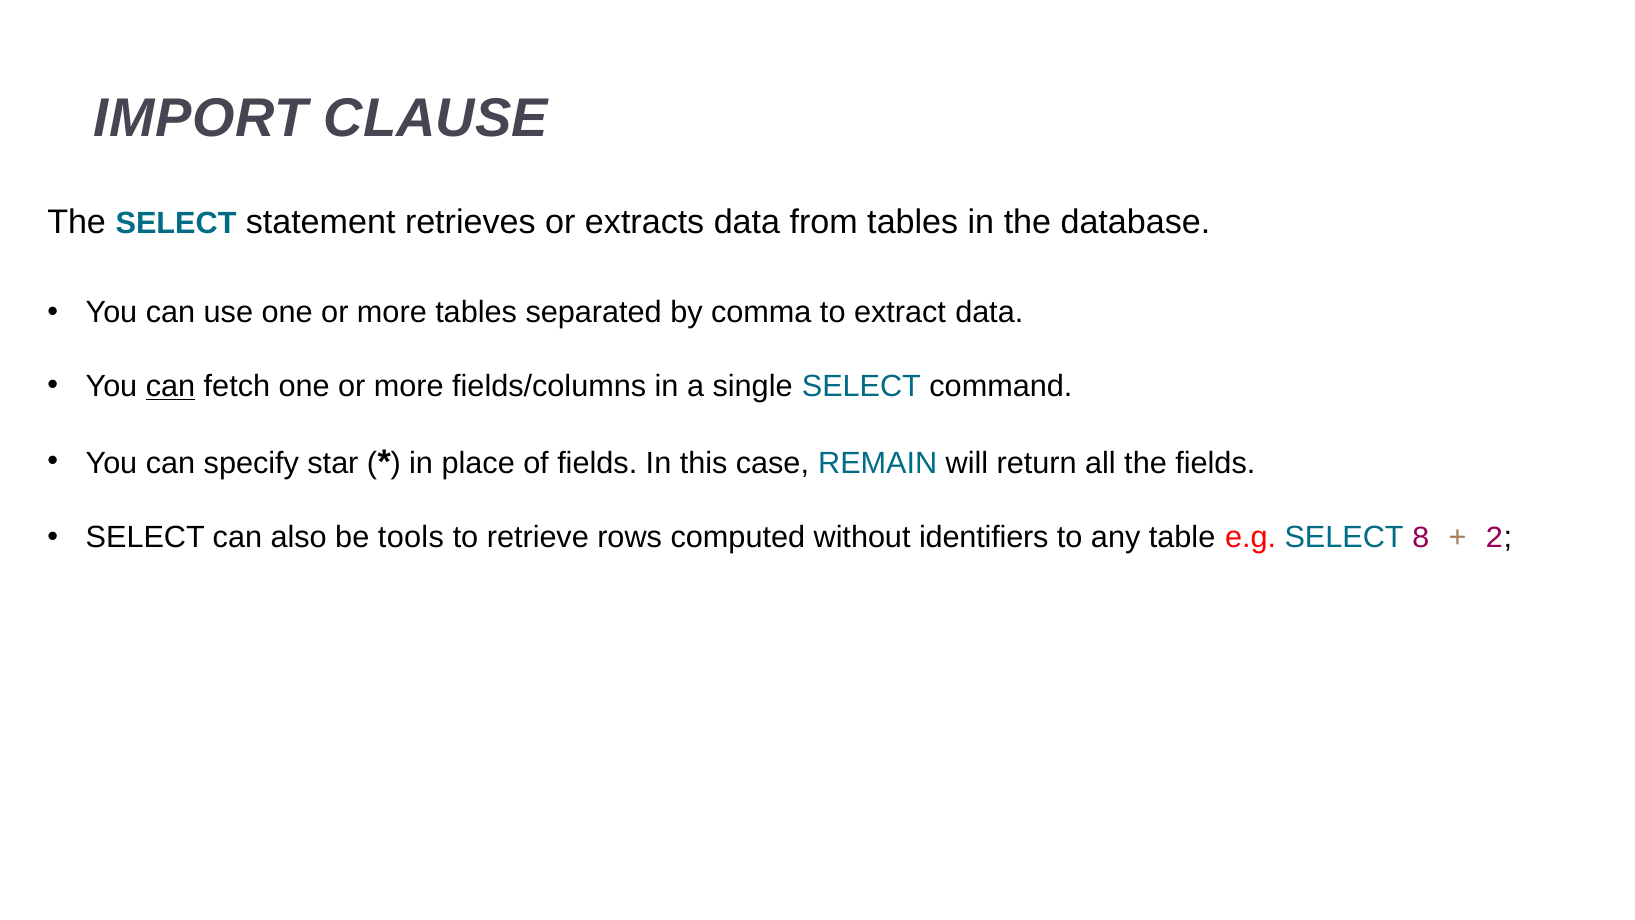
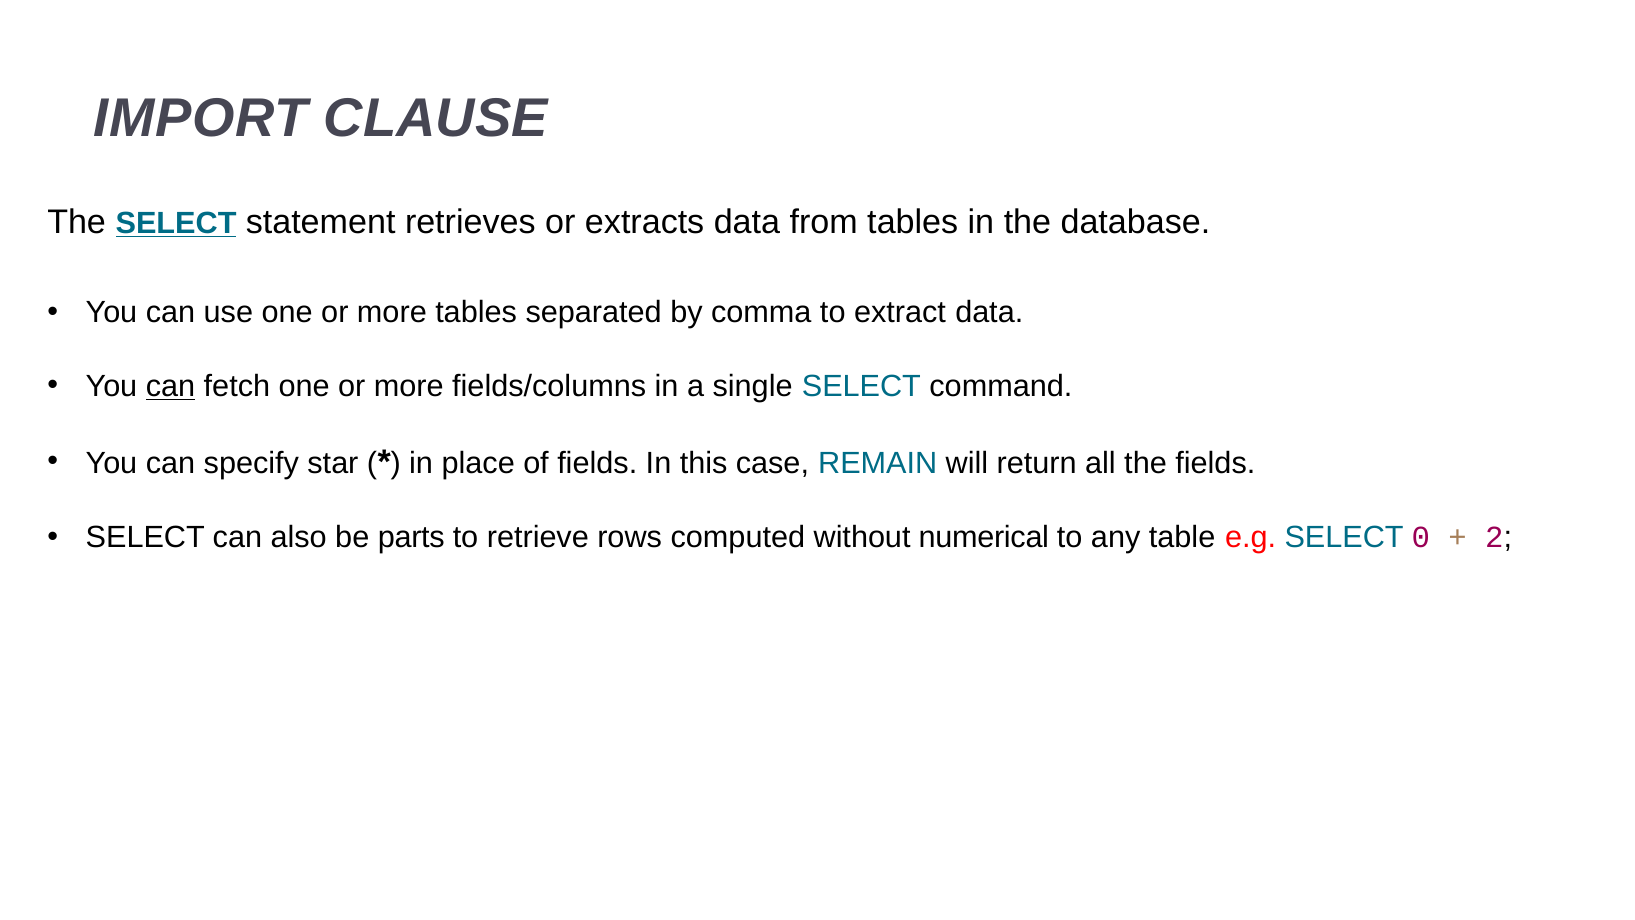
SELECT at (176, 223) underline: none -> present
tools: tools -> parts
identifiers: identifiers -> numerical
8: 8 -> 0
